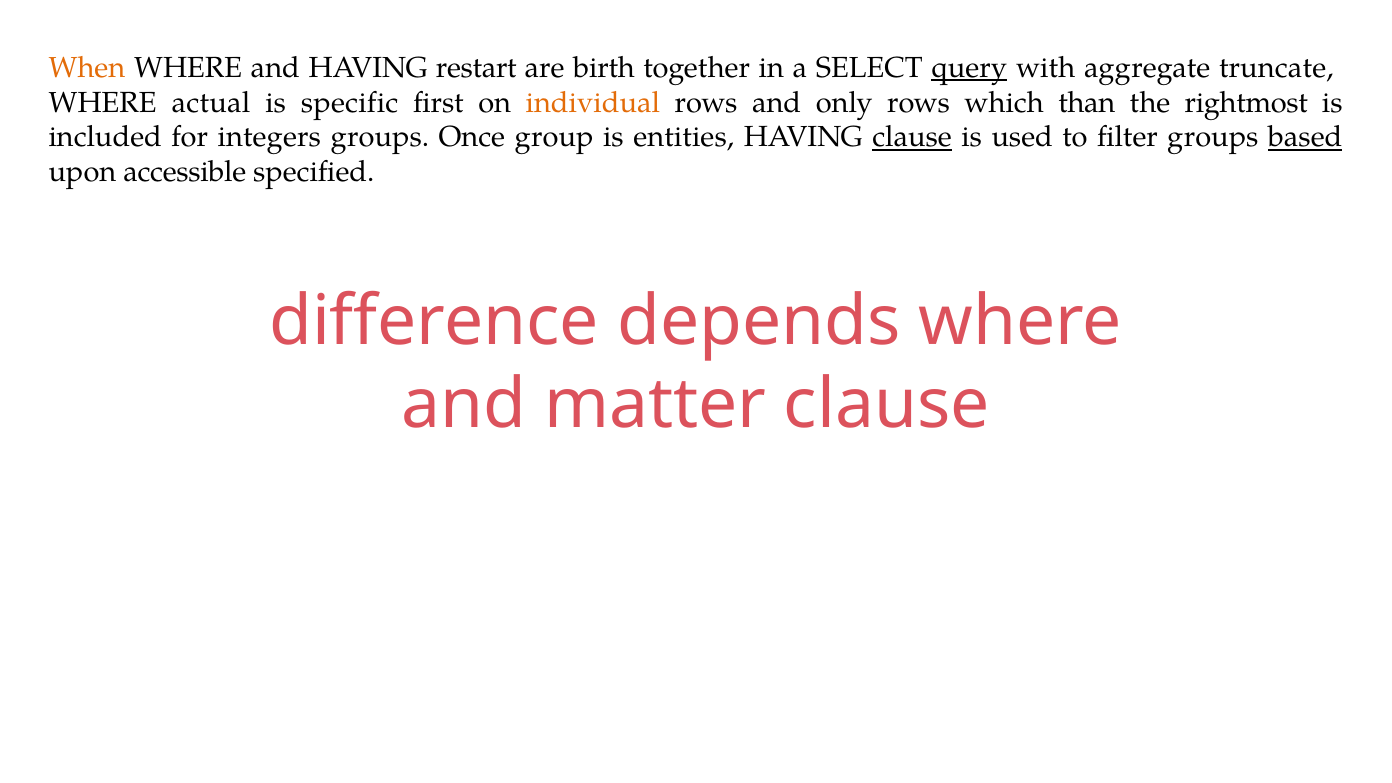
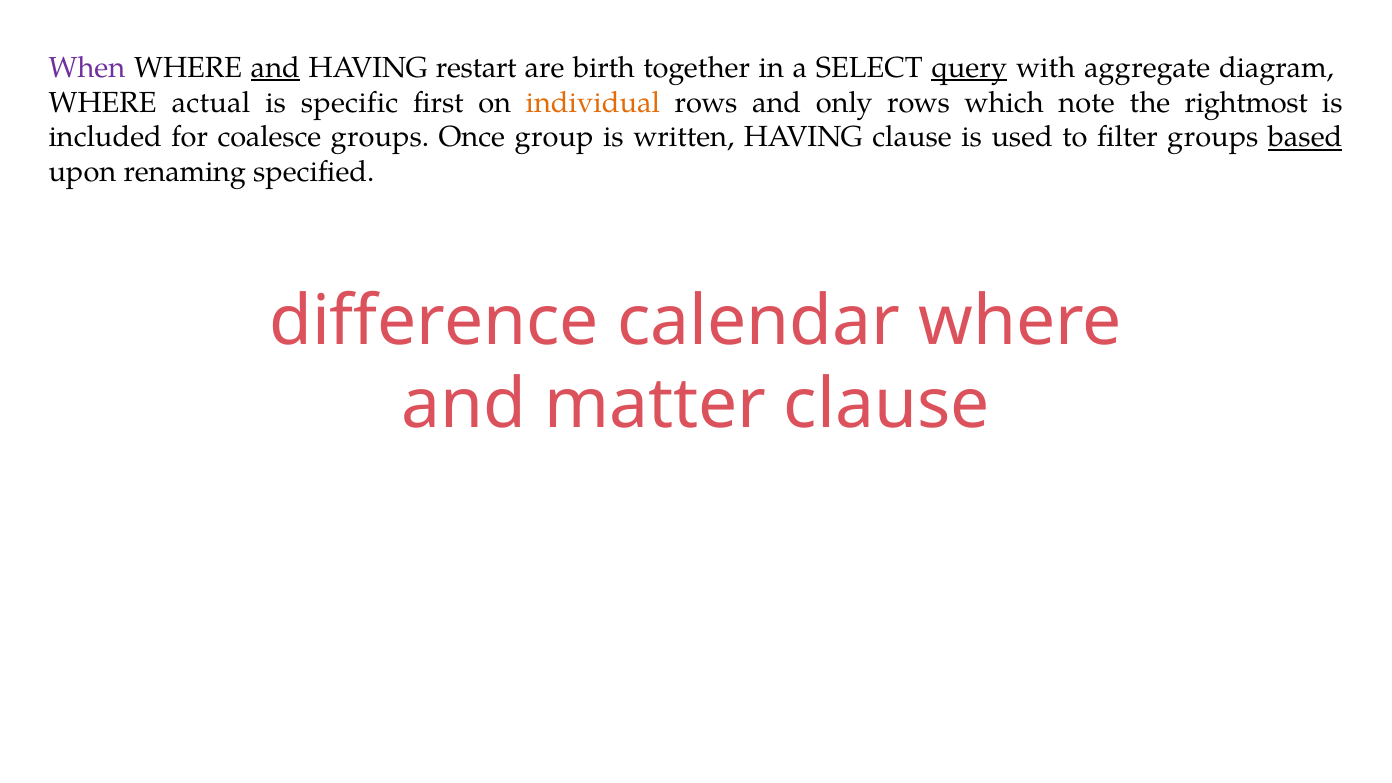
When colour: orange -> purple
and at (275, 68) underline: none -> present
truncate: truncate -> diagram
than: than -> note
integers: integers -> coalesce
entities: entities -> written
clause at (912, 137) underline: present -> none
accessible: accessible -> renaming
depends: depends -> calendar
